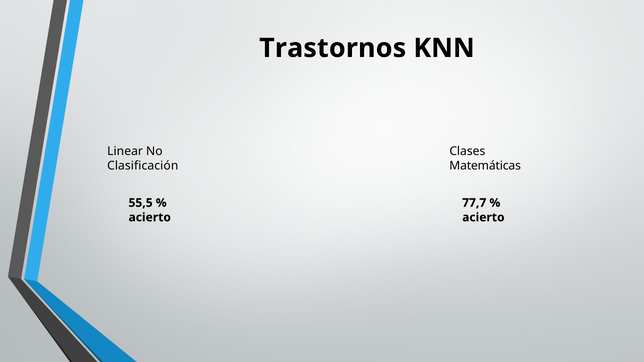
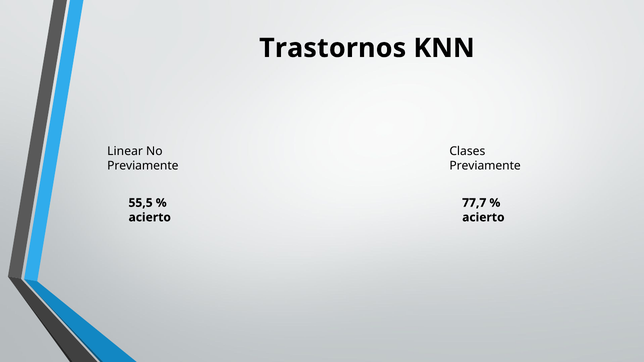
Clasificación at (143, 166): Clasificación -> Previamente
Matemáticas at (485, 166): Matemáticas -> Previamente
